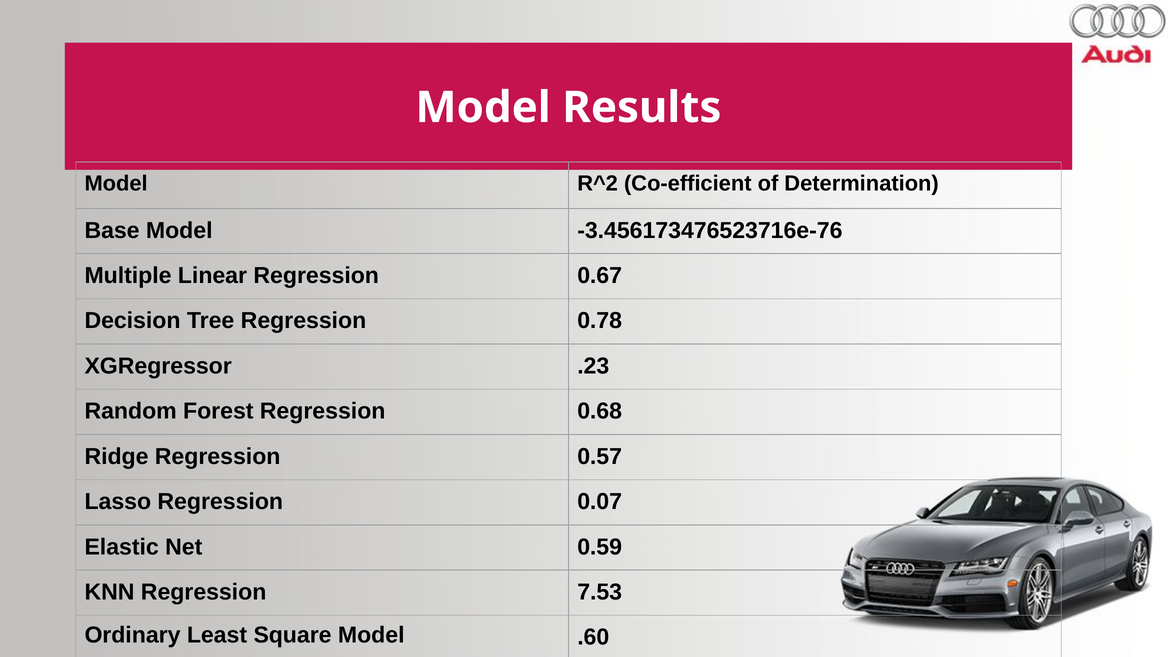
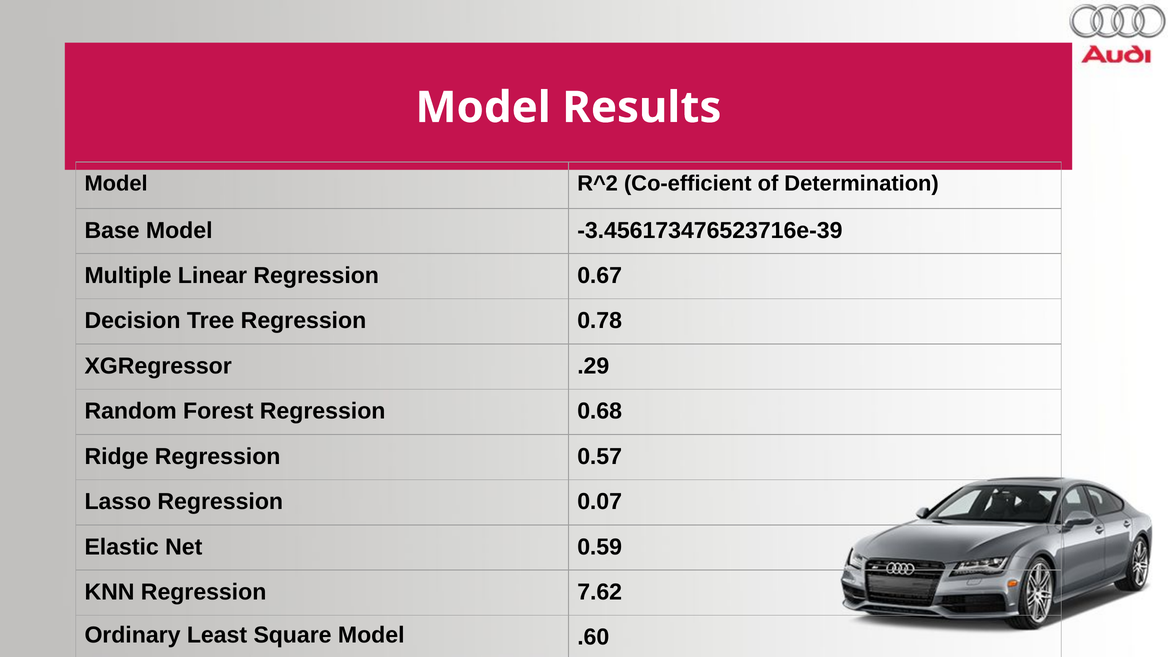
-3.456173476523716e-76: -3.456173476523716e-76 -> -3.456173476523716e-39
.23: .23 -> .29
7.53: 7.53 -> 7.62
